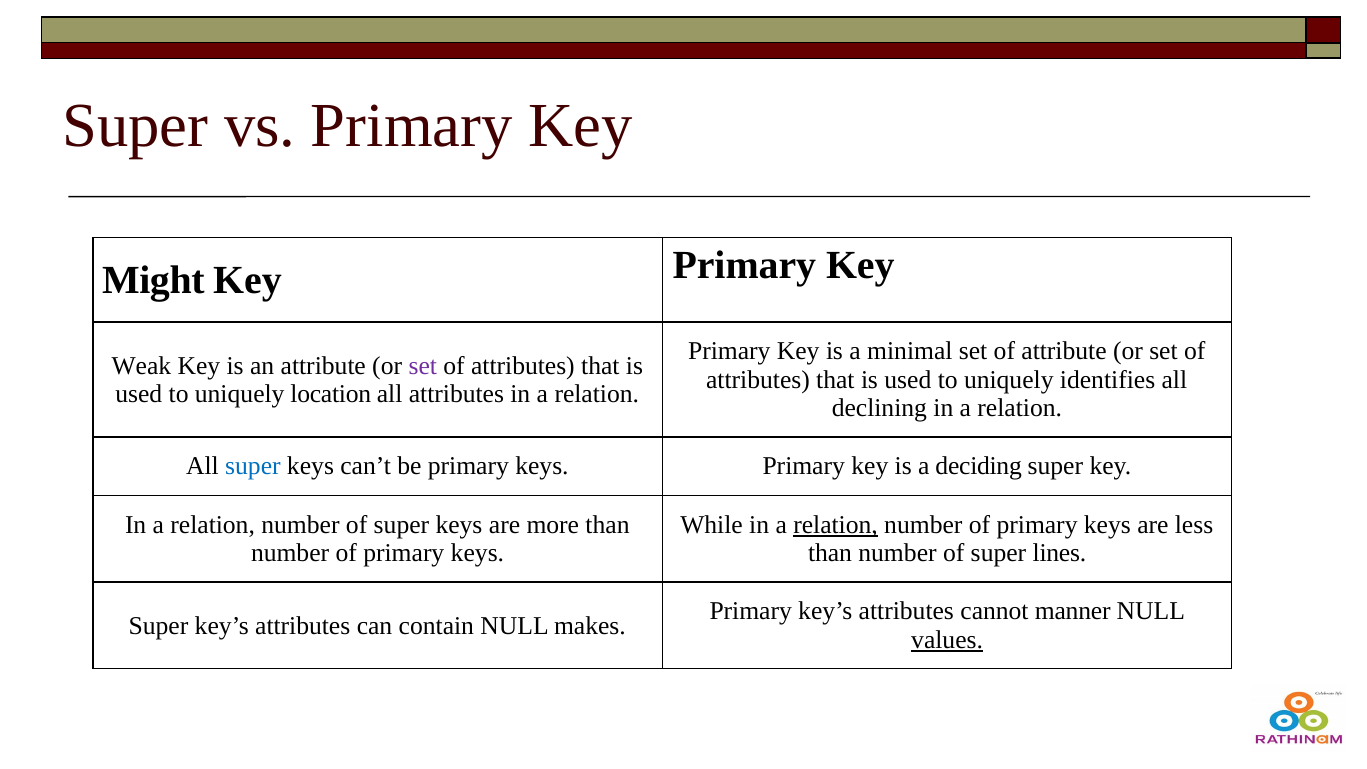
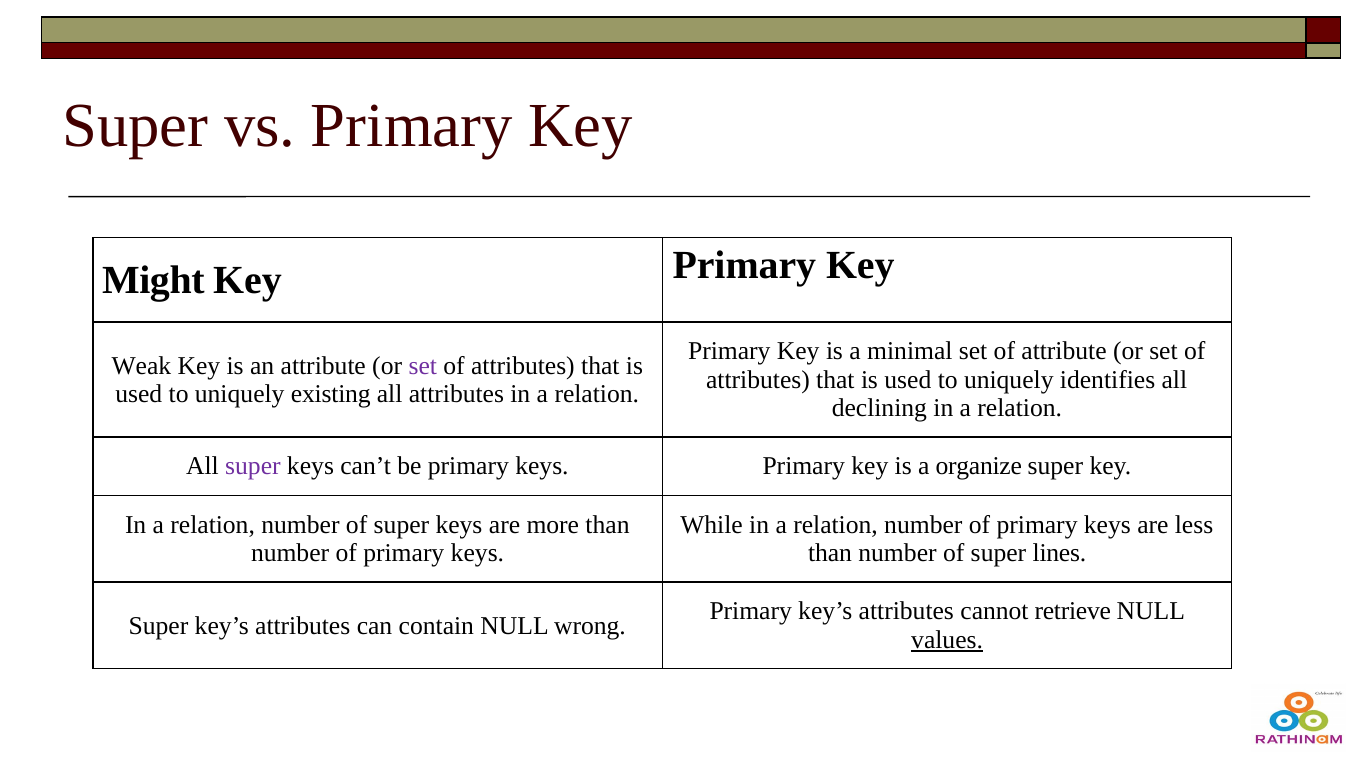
location: location -> existing
super at (253, 466) colour: blue -> purple
deciding: deciding -> organize
relation at (836, 525) underline: present -> none
manner: manner -> retrieve
makes: makes -> wrong
